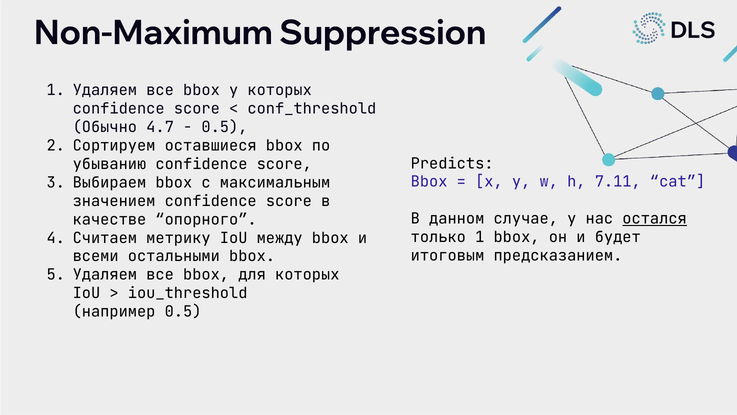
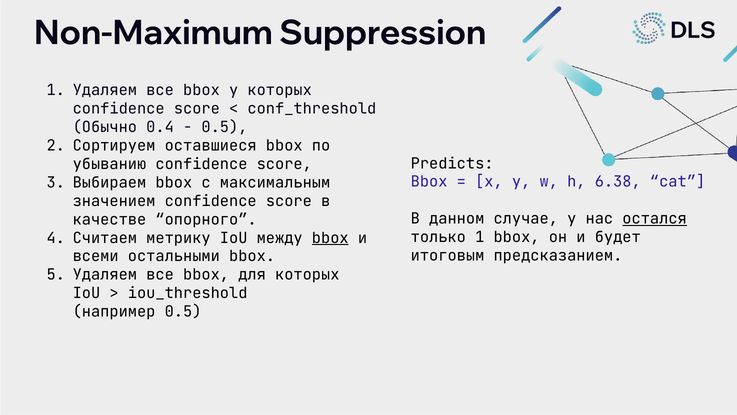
4.7: 4.7 -> 0.4
7.11: 7.11 -> 6.38
bbox at (330, 238) underline: none -> present
